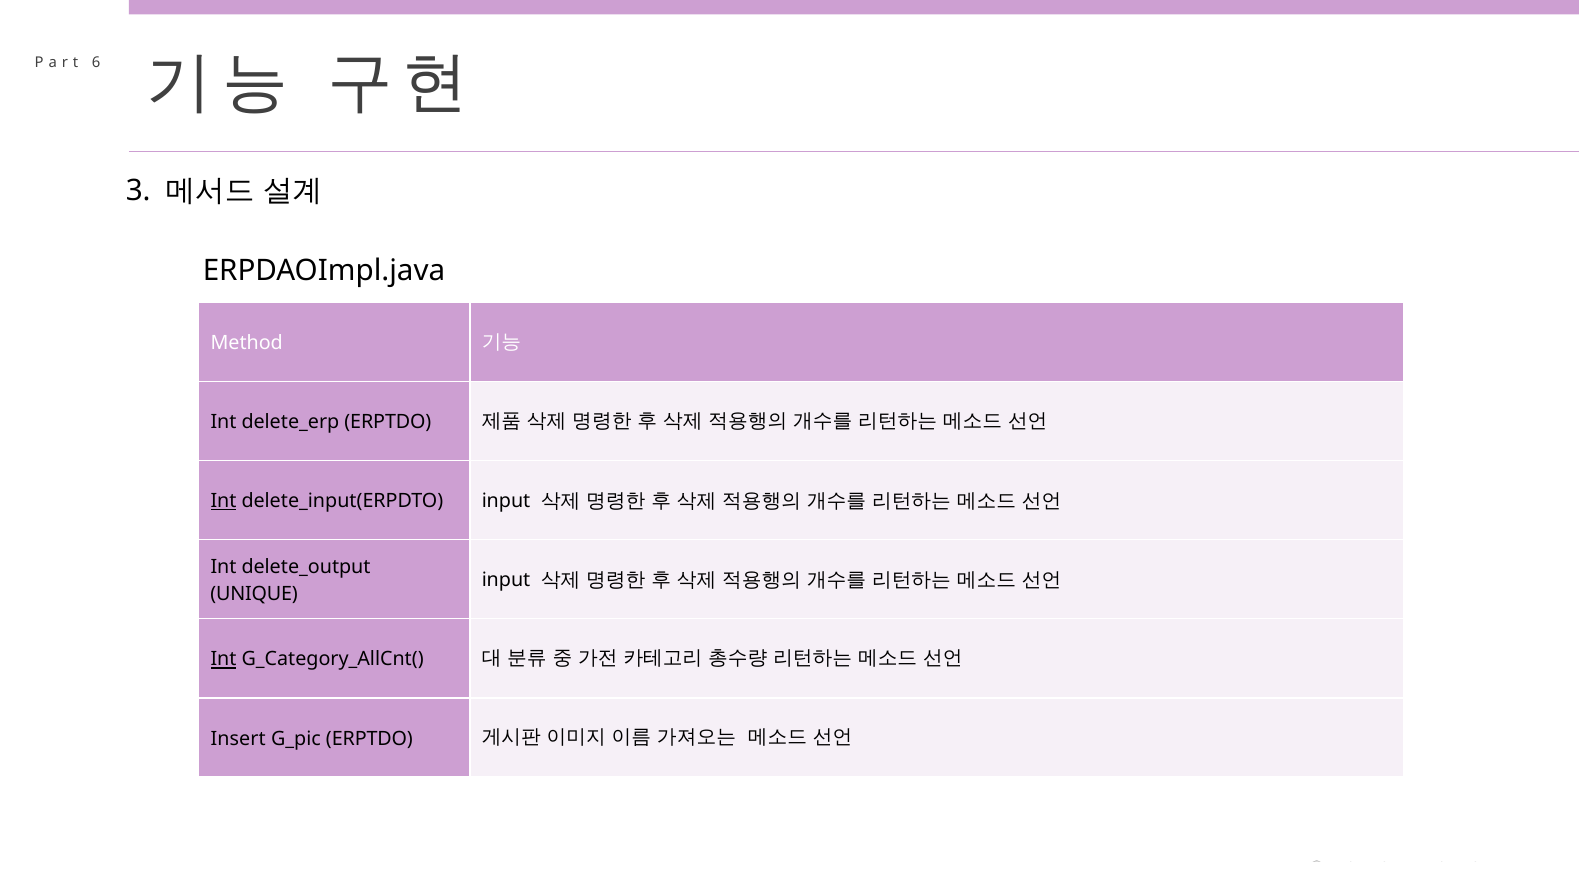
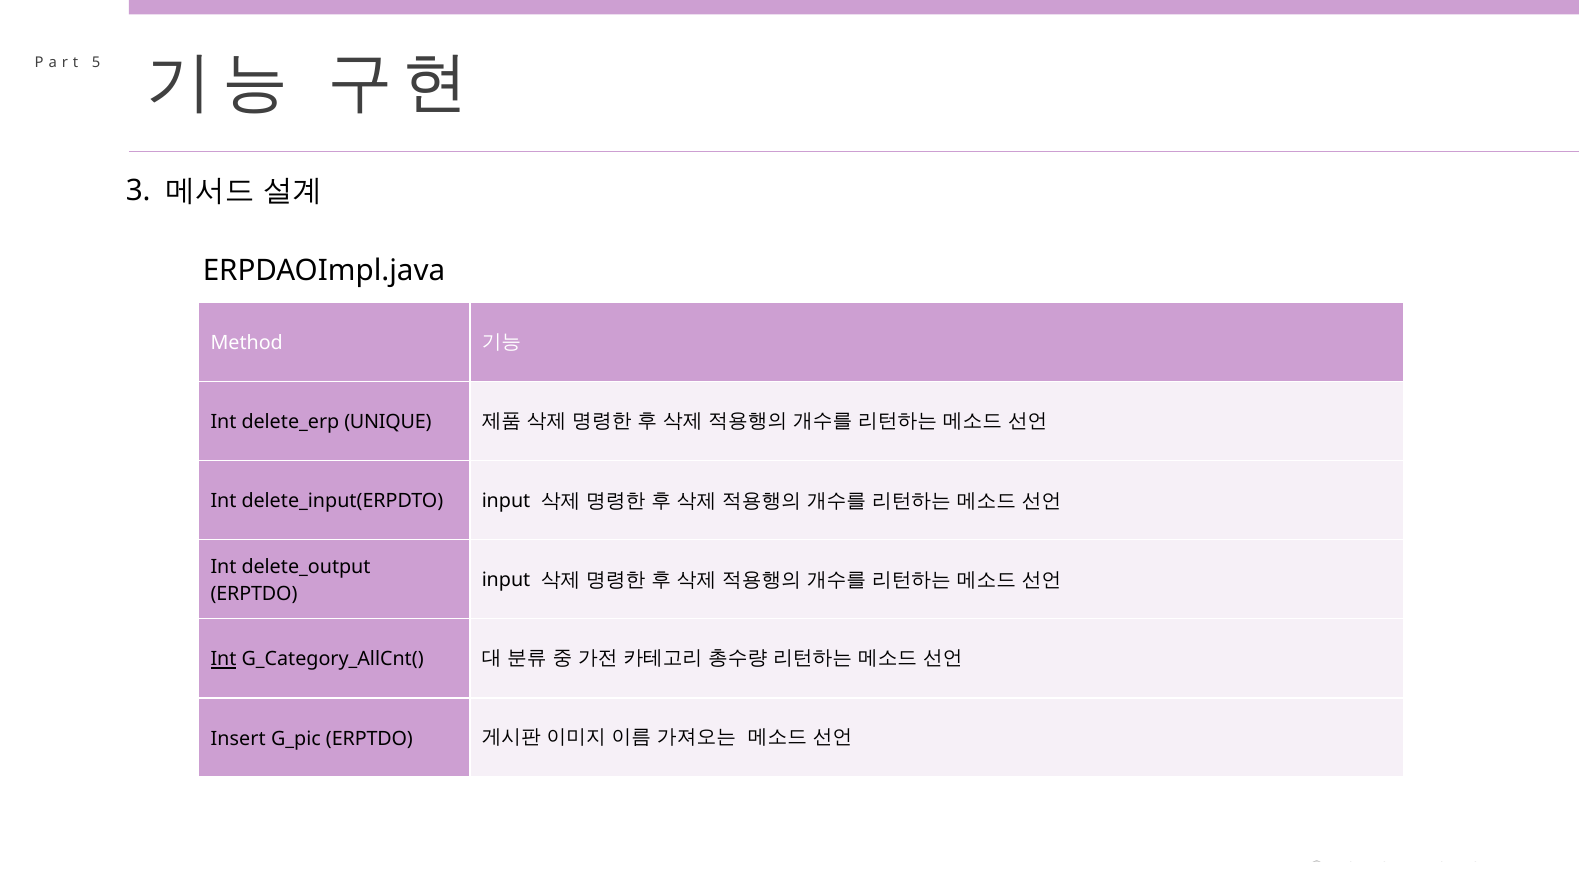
6: 6 -> 5
ERPTDO at (388, 422): ERPTDO -> UNIQUE
Int at (223, 501) underline: present -> none
UNIQUE at (254, 594): UNIQUE -> ERPTDO
